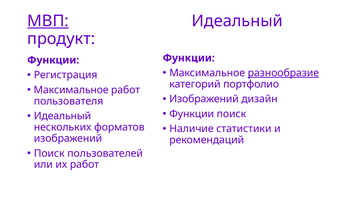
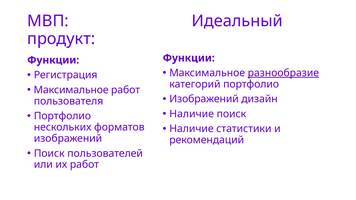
МВП underline: present -> none
Функции at (192, 114): Функции -> Наличие
Идеальный at (62, 116): Идеальный -> Портфолио
